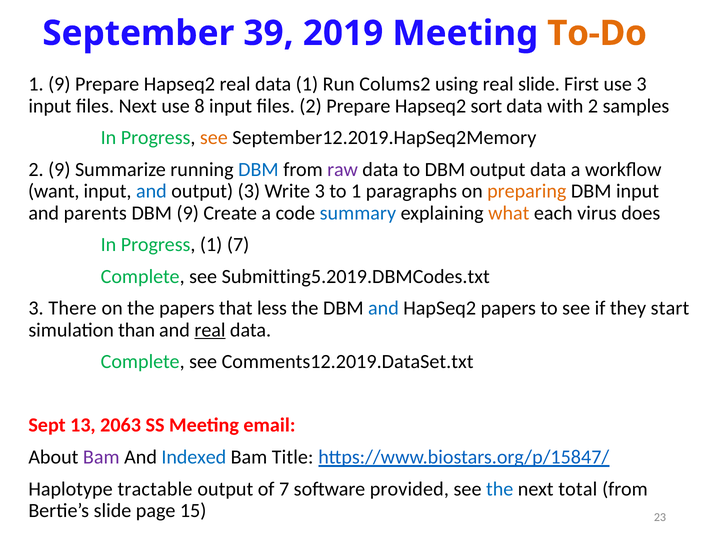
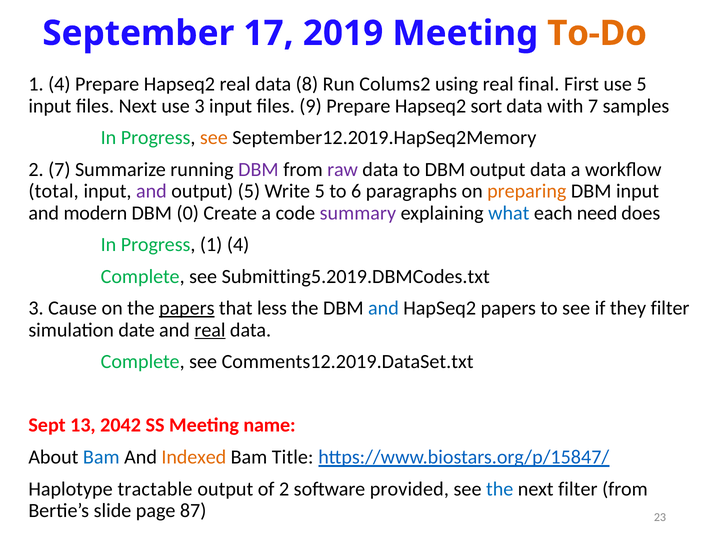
39: 39 -> 17
9 at (59, 84): 9 -> 4
data 1: 1 -> 8
real slide: slide -> final
use 3: 3 -> 5
use 8: 8 -> 3
files 2: 2 -> 9
with 2: 2 -> 7
2 9: 9 -> 7
DBM at (258, 170) colour: blue -> purple
want: want -> total
and at (151, 191) colour: blue -> purple
output 3: 3 -> 5
Write 3: 3 -> 5
to 1: 1 -> 6
parents: parents -> modern
DBM 9: 9 -> 0
summary colour: blue -> purple
what colour: orange -> blue
virus: virus -> need
Progress 1 7: 7 -> 4
There: There -> Cause
papers at (187, 308) underline: none -> present
they start: start -> filter
than: than -> date
2063: 2063 -> 2042
email: email -> name
Bam at (101, 457) colour: purple -> blue
Indexed colour: blue -> orange
of 7: 7 -> 2
next total: total -> filter
15: 15 -> 87
